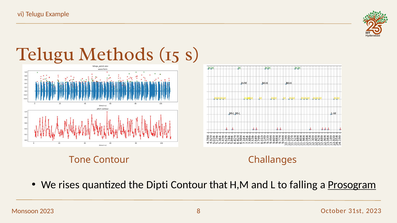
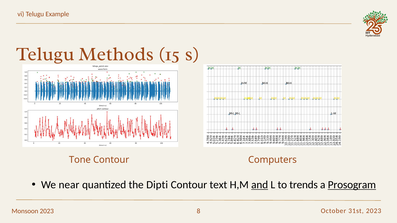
Challanges: Challanges -> Computers
rises: rises -> near
that: that -> text
and underline: none -> present
falling: falling -> trends
